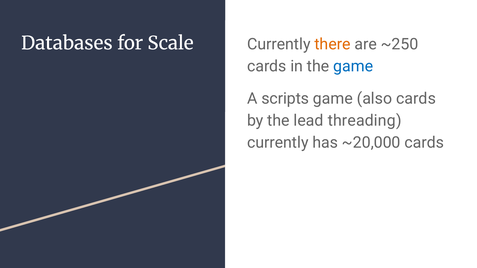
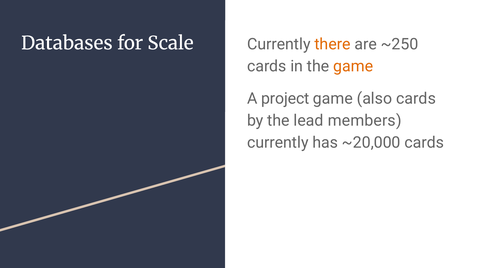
game at (353, 66) colour: blue -> orange
scripts: scripts -> project
threading: threading -> members
